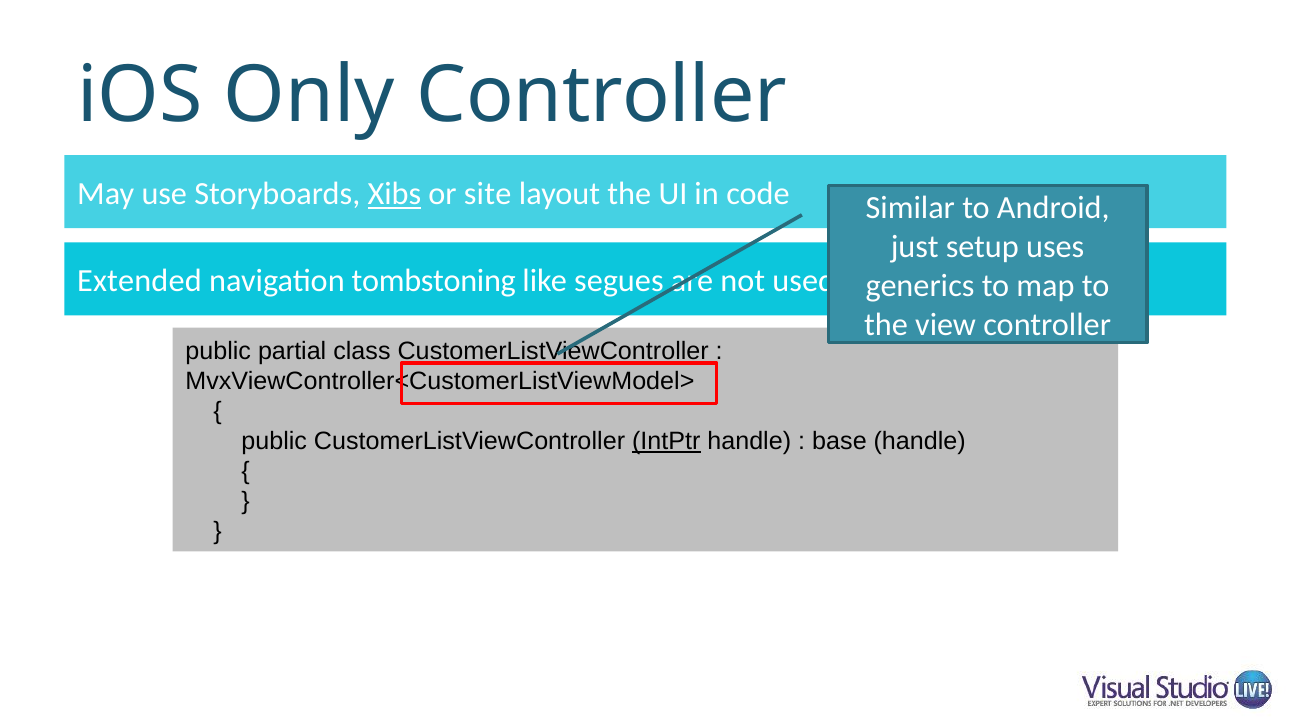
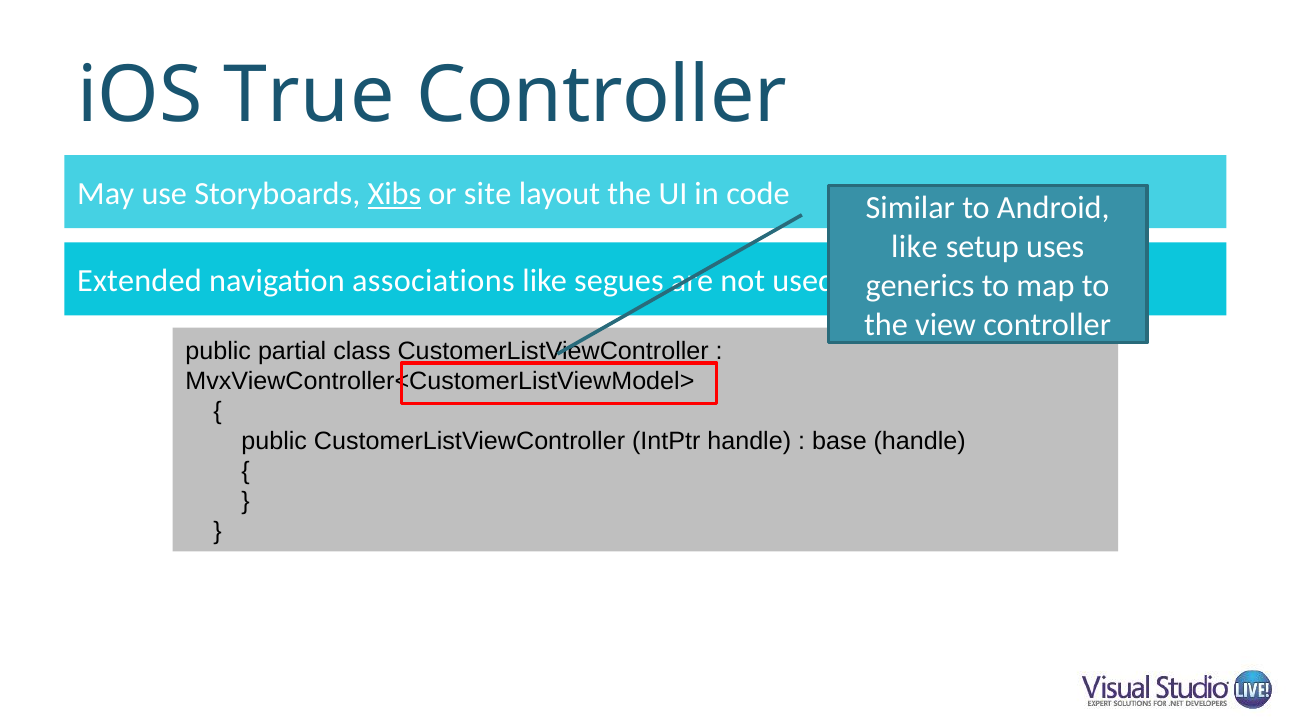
Only: Only -> True
just at (915, 247): just -> like
tombstoning: tombstoning -> associations
IntPtr underline: present -> none
